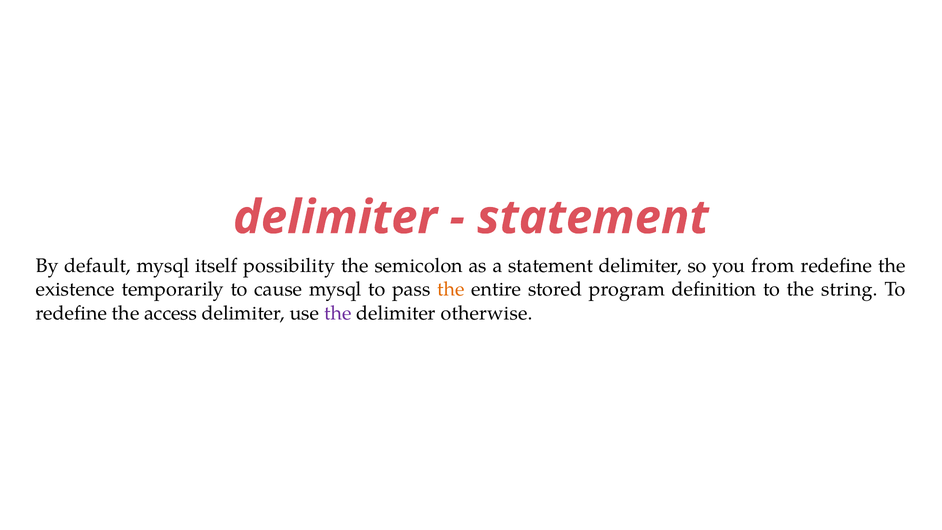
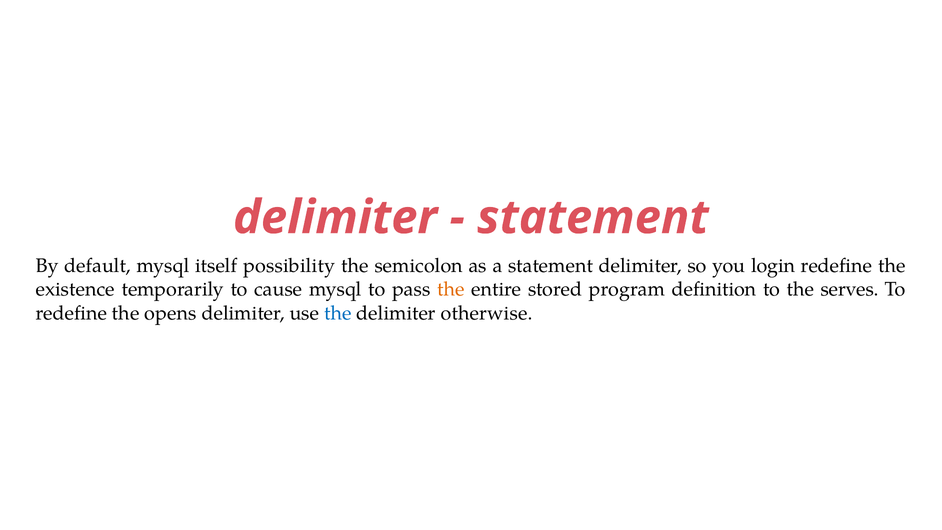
from: from -> login
string: string -> serves
access: access -> opens
the at (338, 313) colour: purple -> blue
